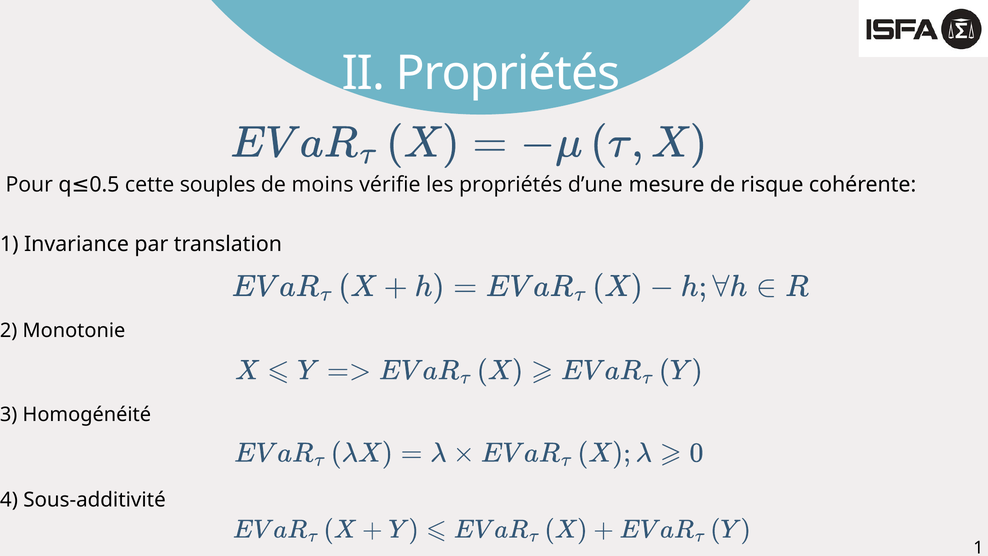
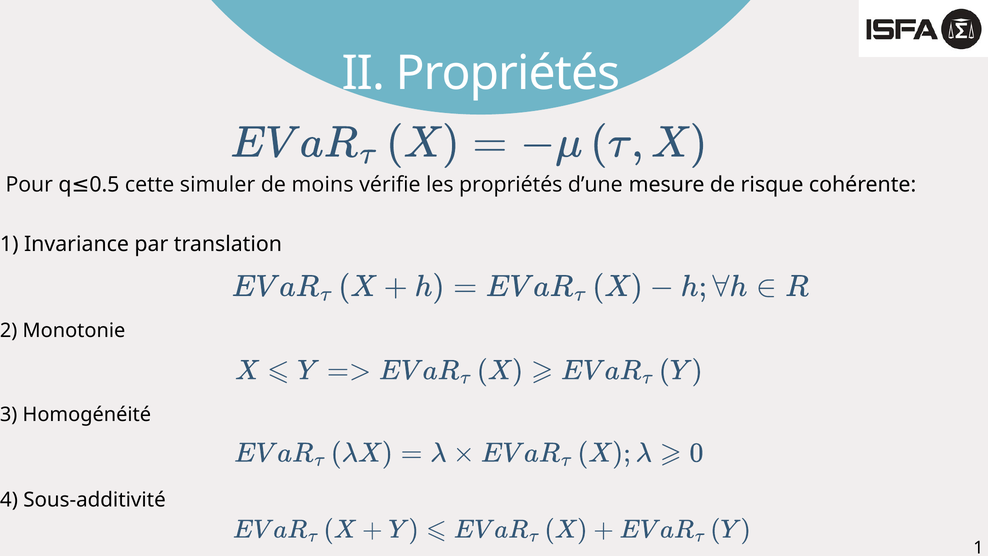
souples: souples -> simuler
